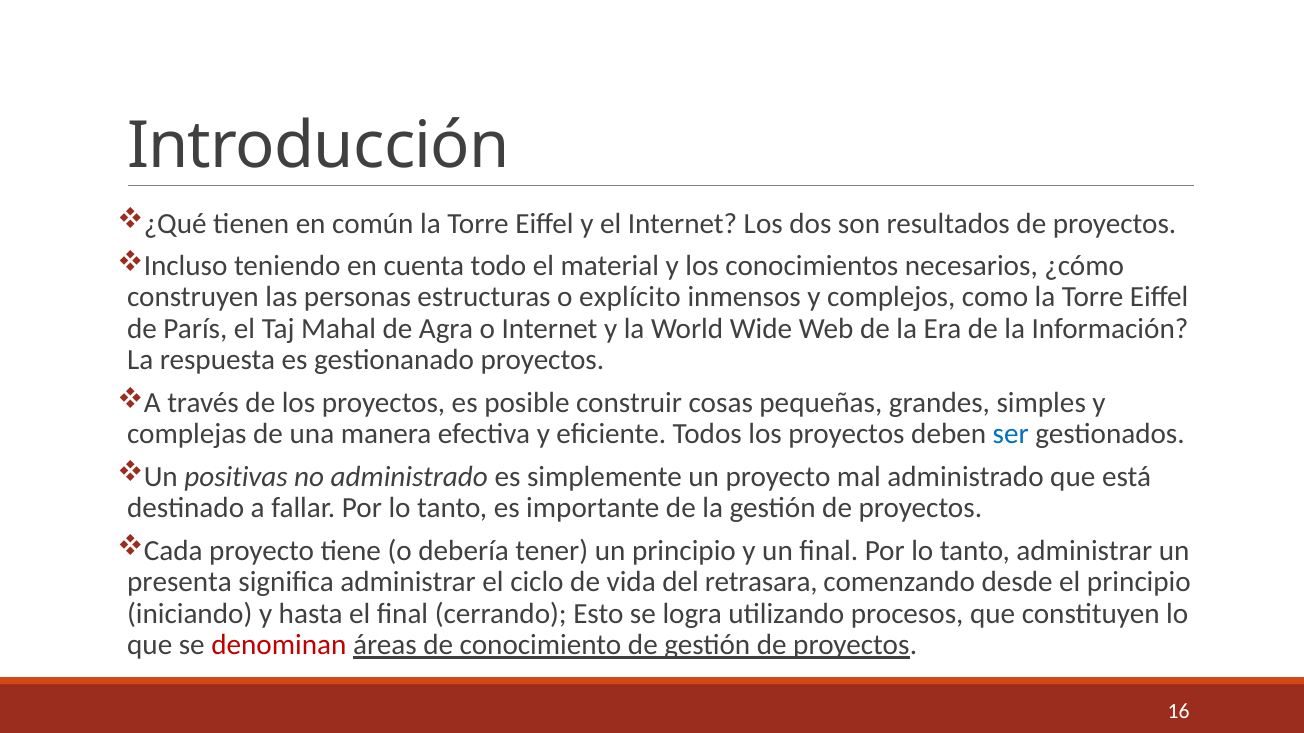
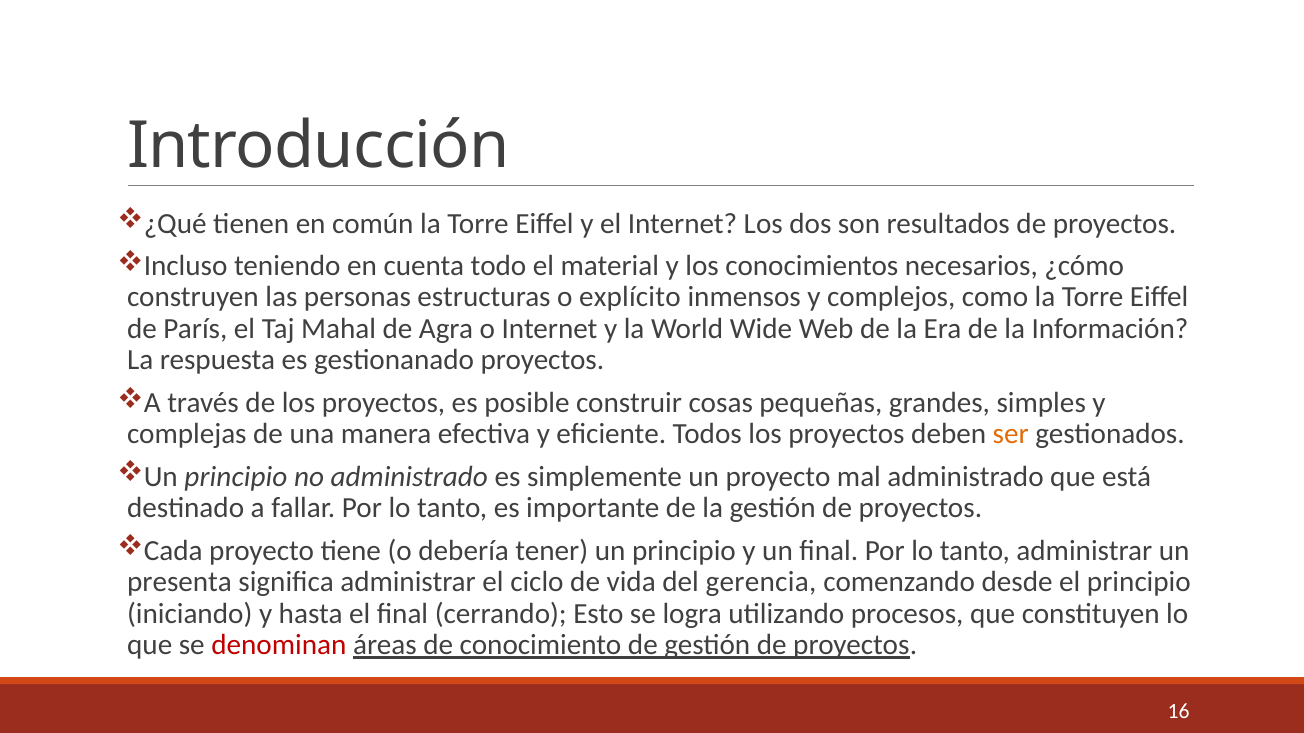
ser colour: blue -> orange
positivas at (236, 477): positivas -> principio
retrasara: retrasara -> gerencia
